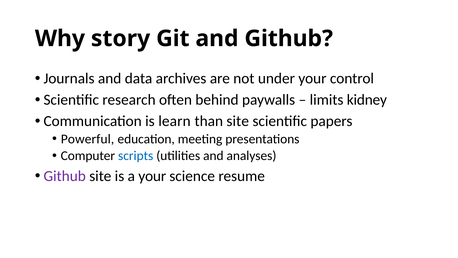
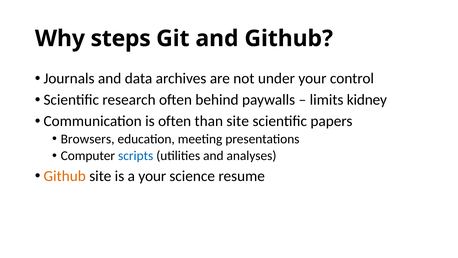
story: story -> steps
is learn: learn -> often
Powerful: Powerful -> Browsers
Github at (65, 176) colour: purple -> orange
